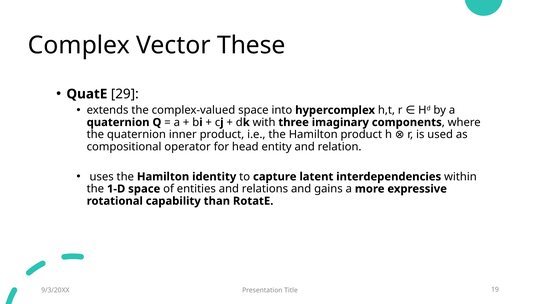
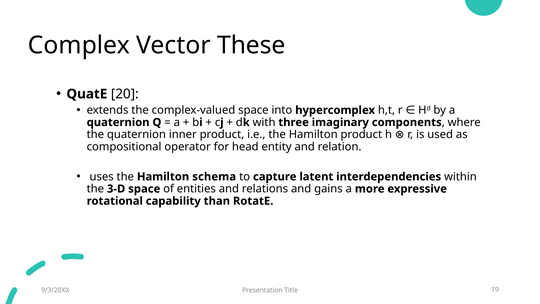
29: 29 -> 20
identity: identity -> schema
1-D: 1-D -> 3-D
